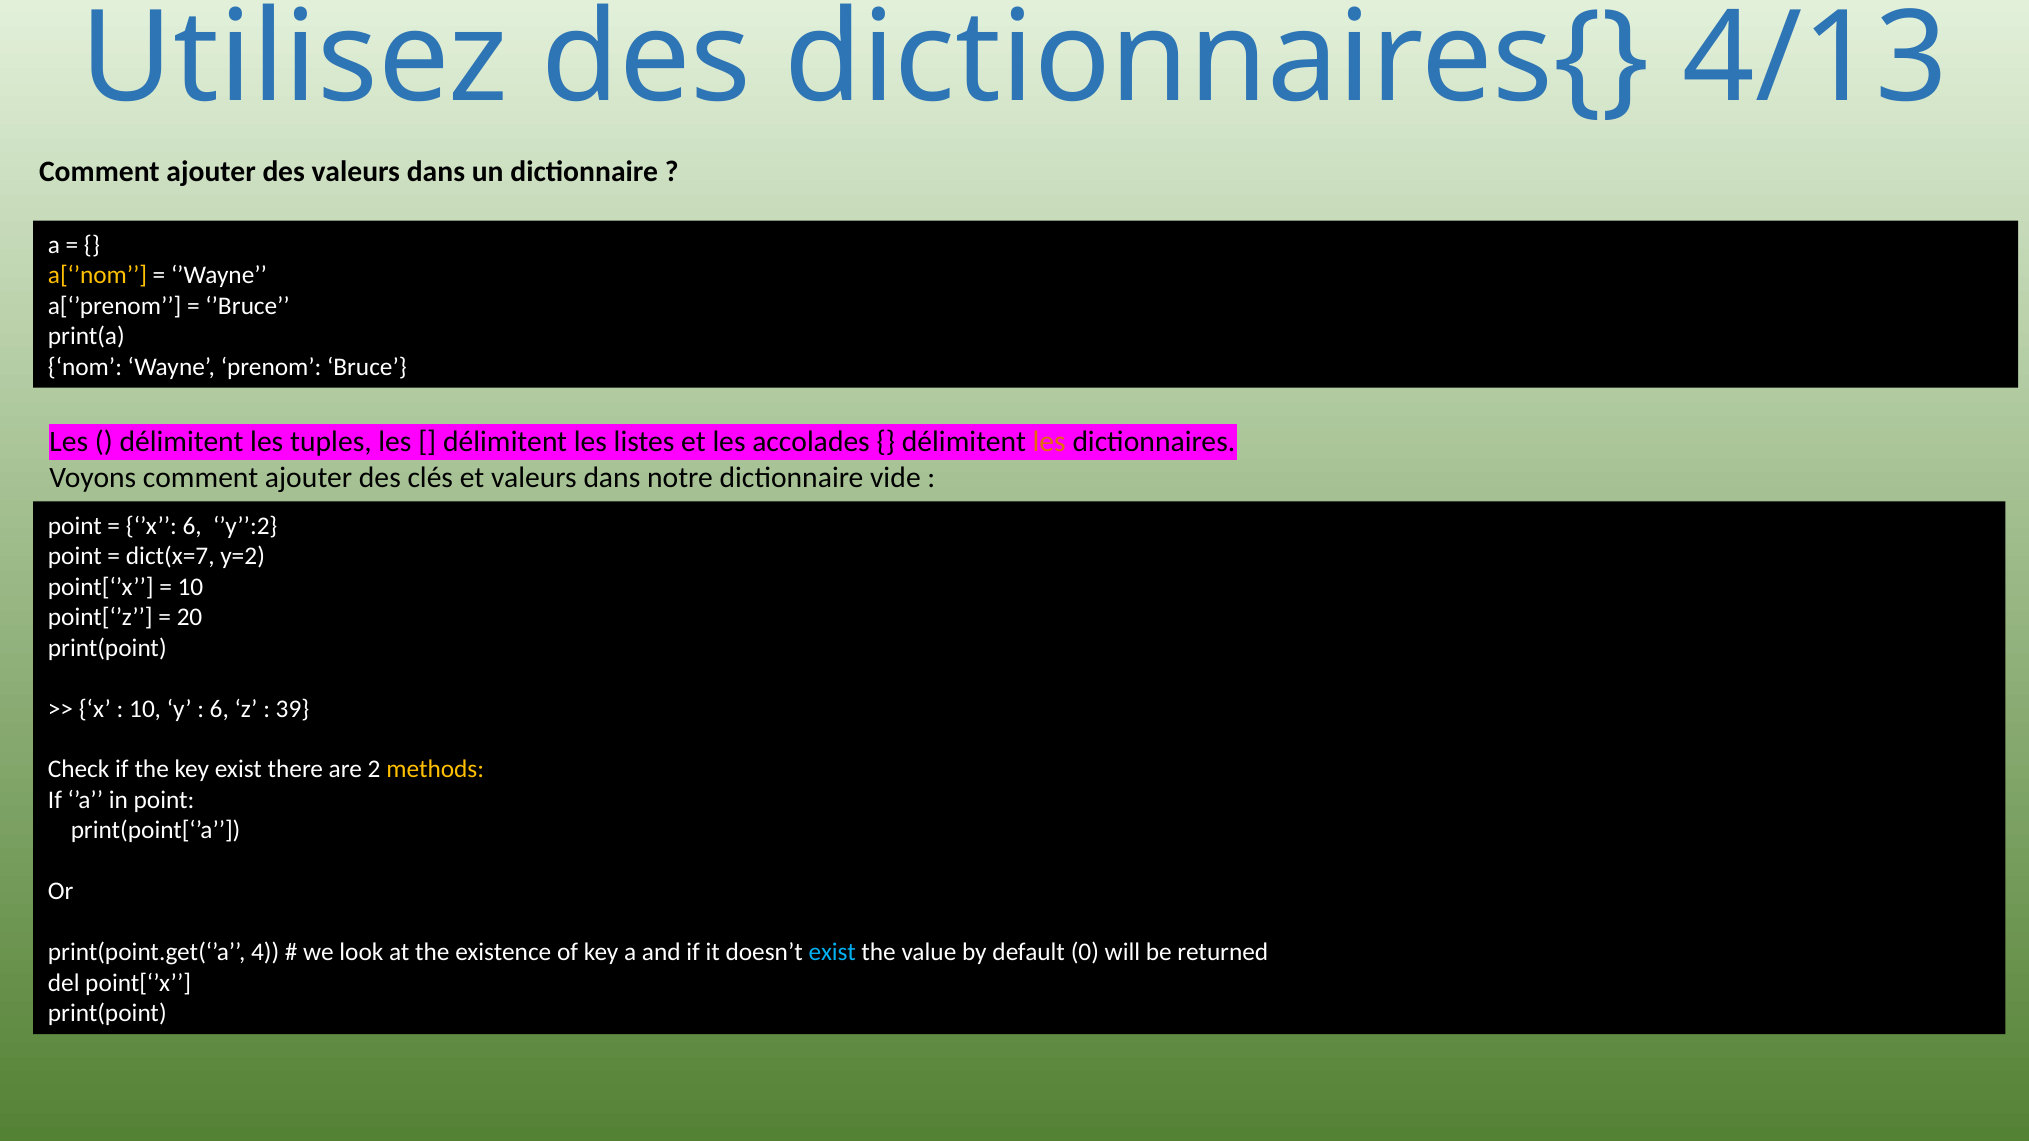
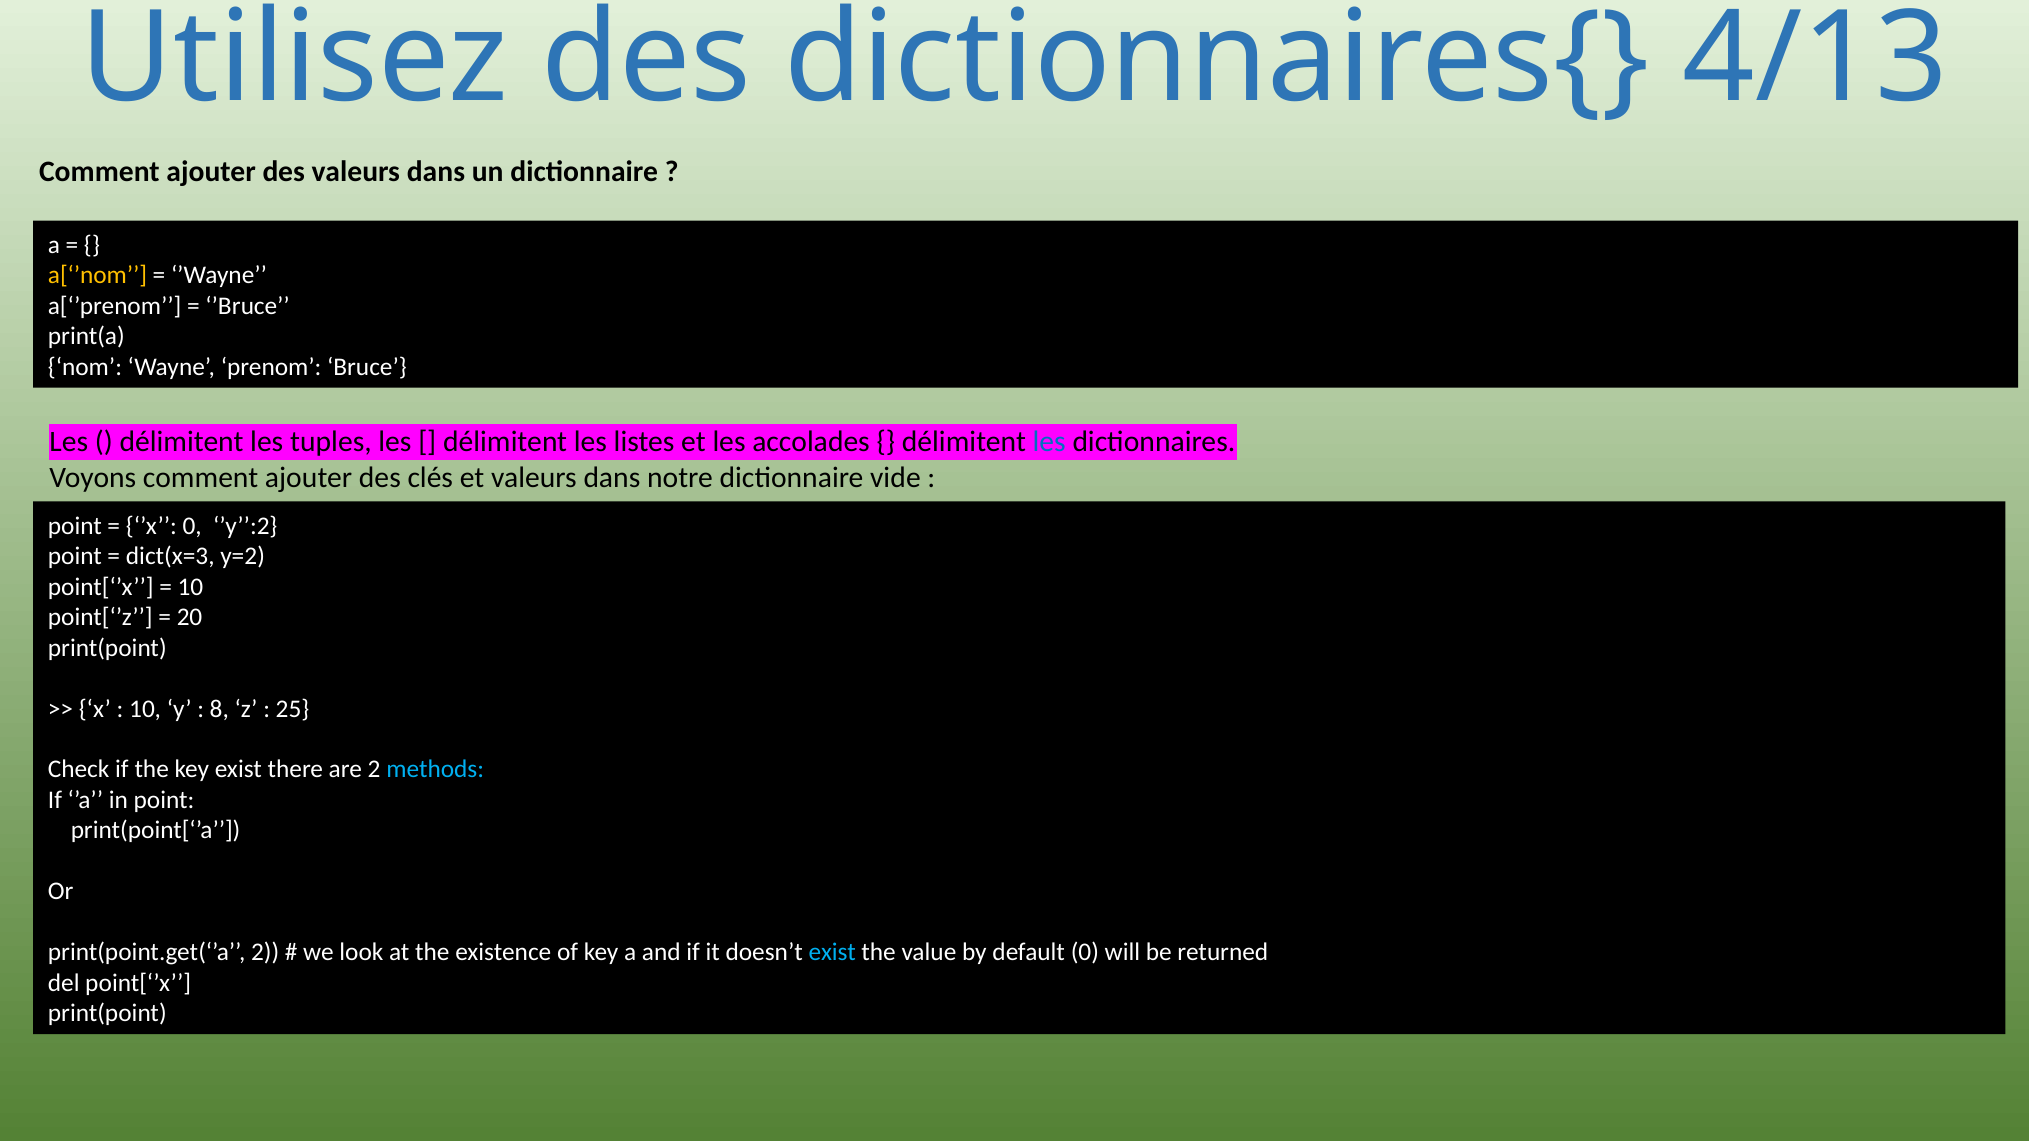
les at (1049, 442) colour: orange -> blue
’x 6: 6 -> 0
dict(x=7: dict(x=7 -> dict(x=3
6 at (219, 708): 6 -> 8
39: 39 -> 25
methods colour: yellow -> light blue
print(point.get(‘’a 4: 4 -> 2
